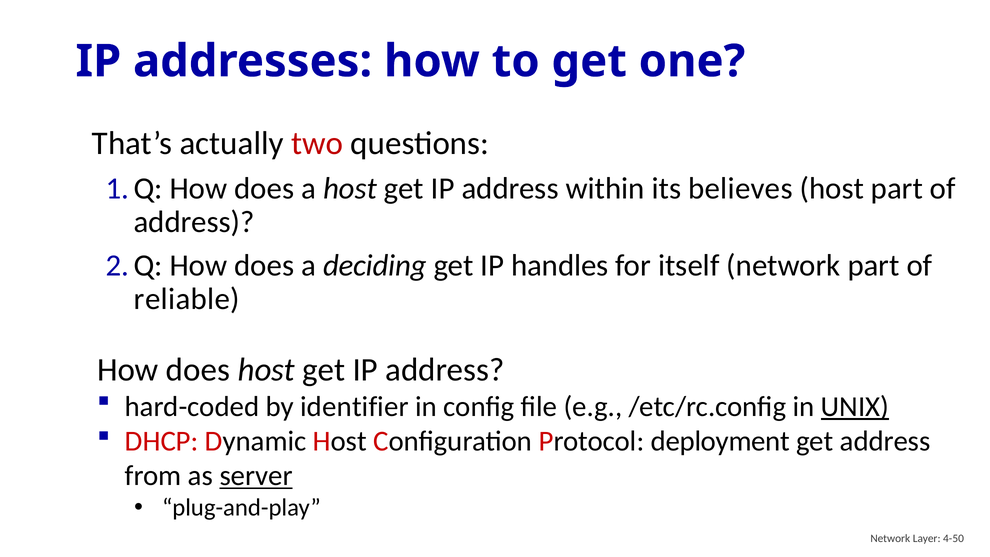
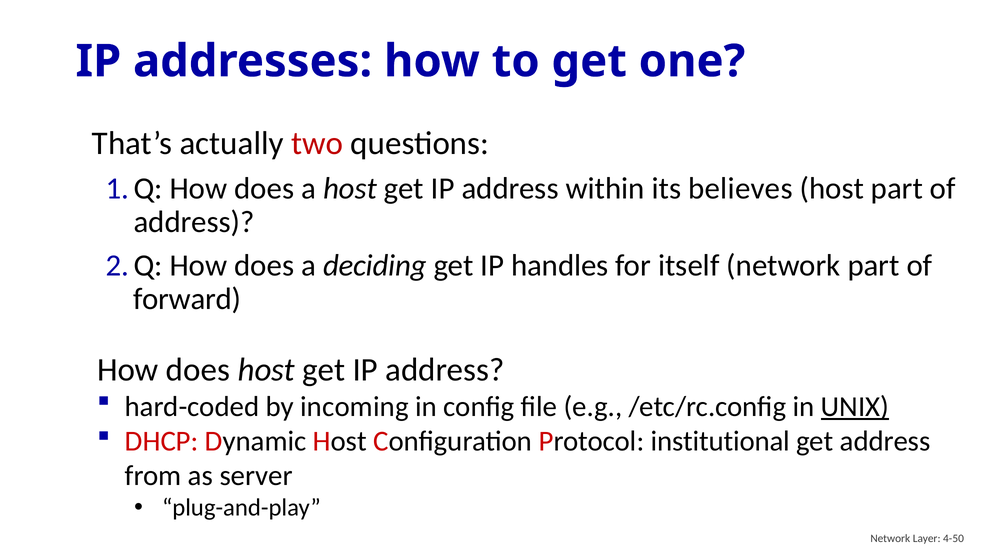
reliable: reliable -> forward
identifier: identifier -> incoming
deployment: deployment -> institutional
server underline: present -> none
